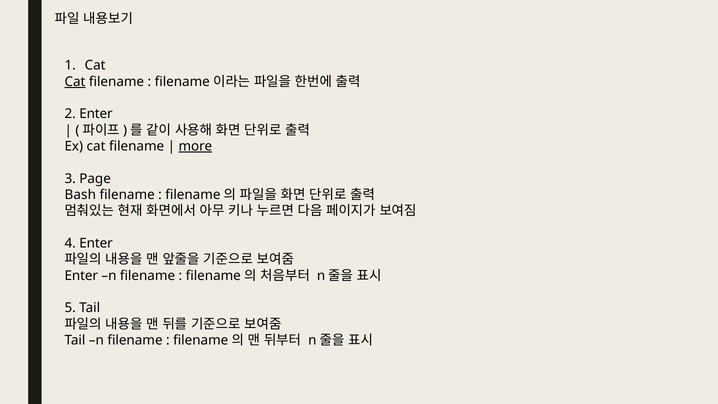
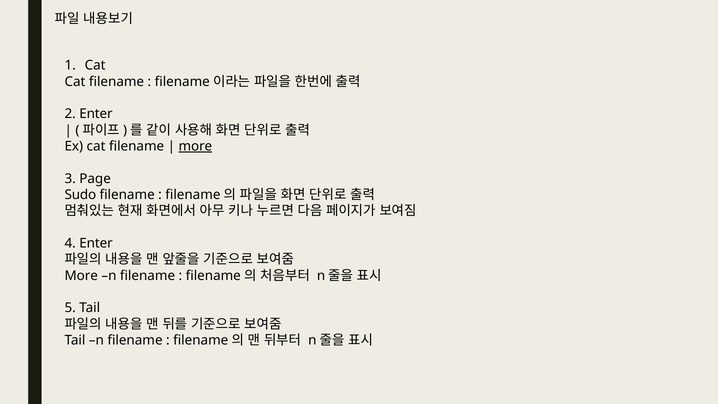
Cat at (75, 82) underline: present -> none
Bash: Bash -> Sudo
Enter at (81, 276): Enter -> More
